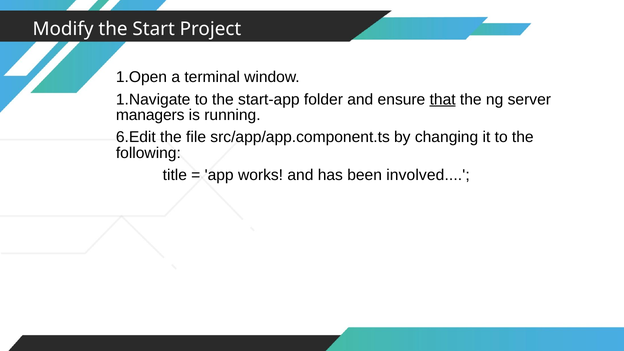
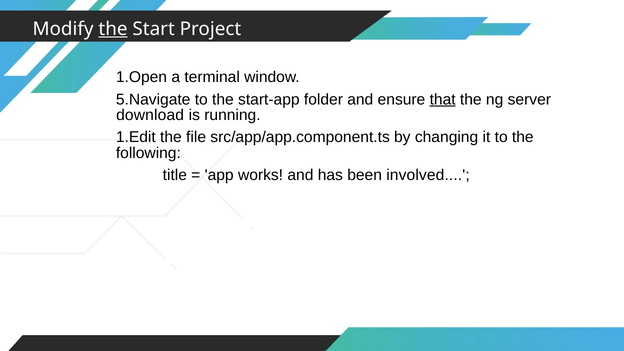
the at (113, 29) underline: none -> present
1.Navigate: 1.Navigate -> 5.Navigate
managers: managers -> download
6.Edit: 6.Edit -> 1.Edit
